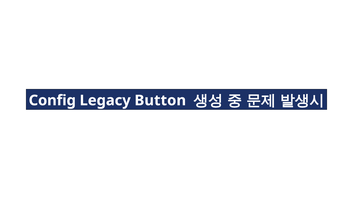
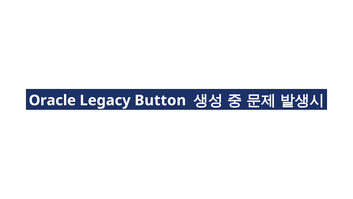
Config: Config -> Oracle
